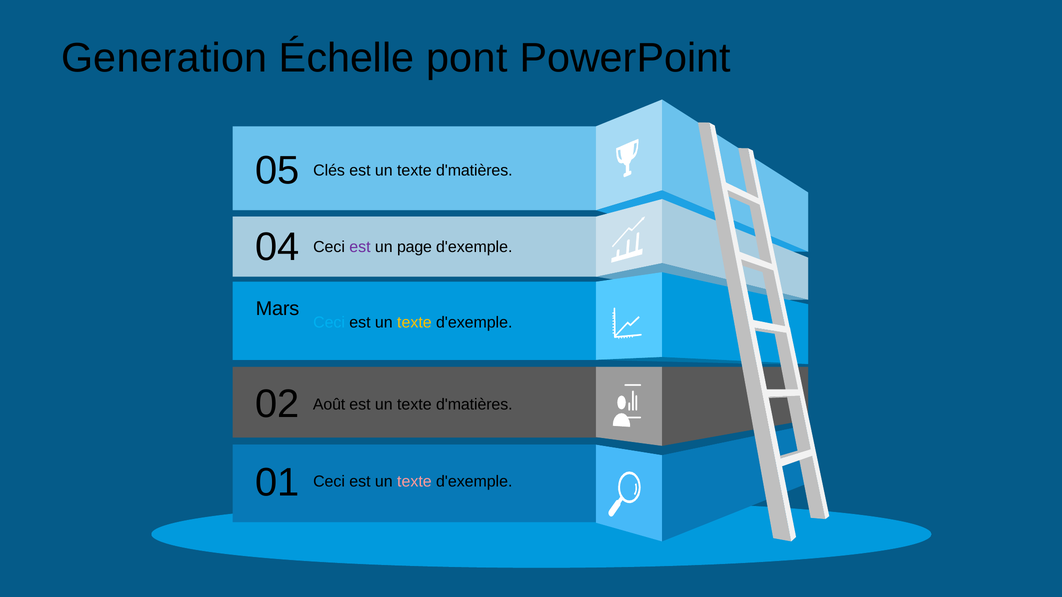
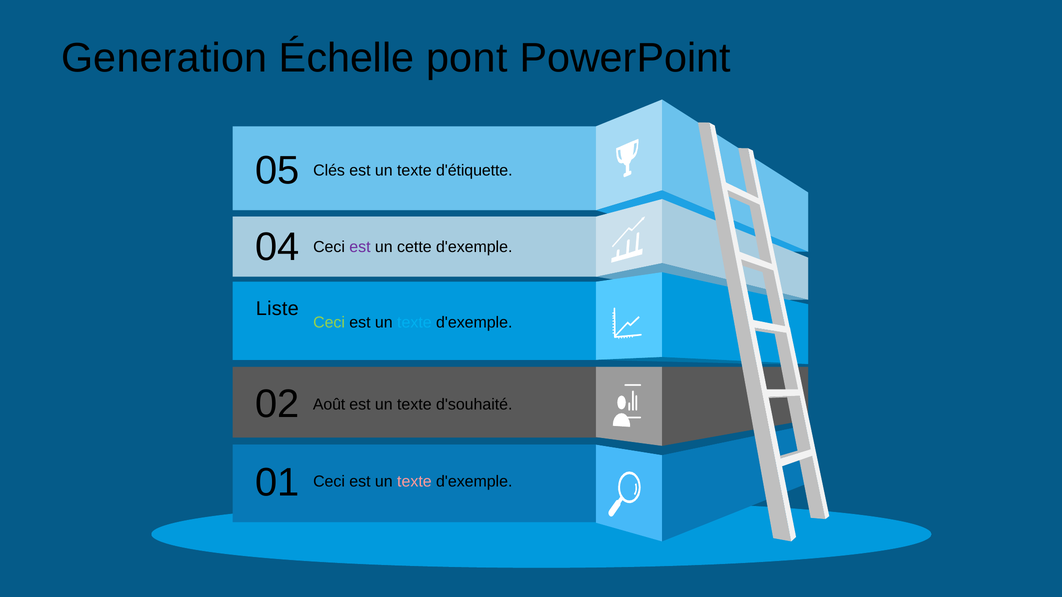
d'matières at (474, 171): d'matières -> d'étiquette
page: page -> cette
Mars: Mars -> Liste
Ceci at (329, 323) colour: light blue -> light green
texte at (414, 323) colour: yellow -> light blue
d'matières at (474, 404): d'matières -> d'souhaité
